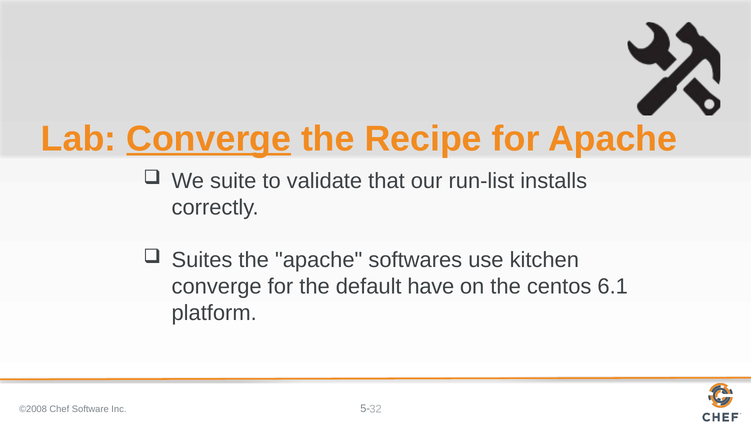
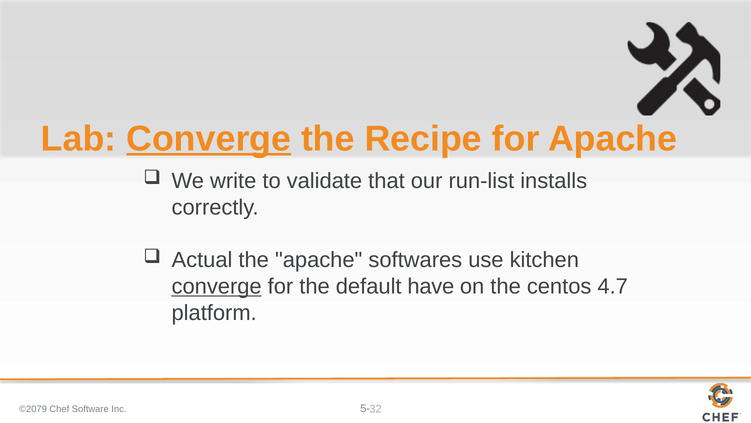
suite: suite -> write
Suites: Suites -> Actual
converge at (217, 286) underline: none -> present
6.1: 6.1 -> 4.7
©2008: ©2008 -> ©2079
